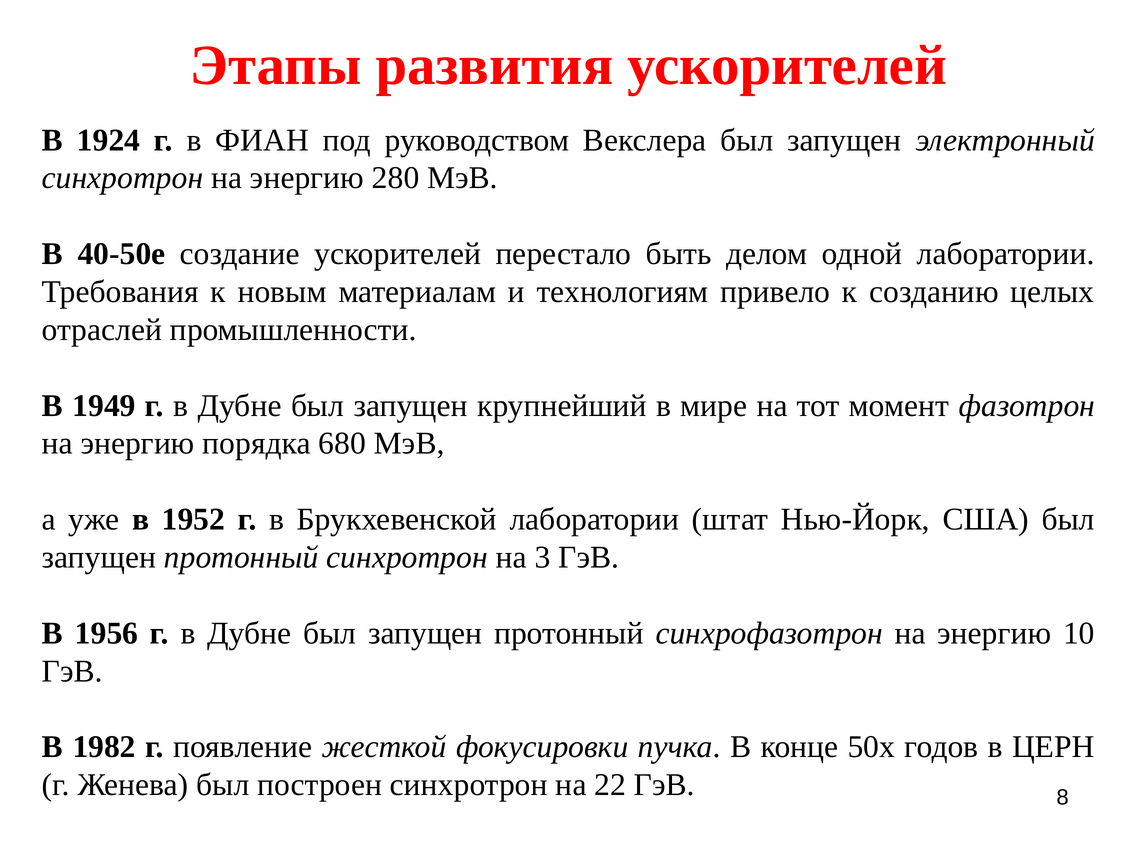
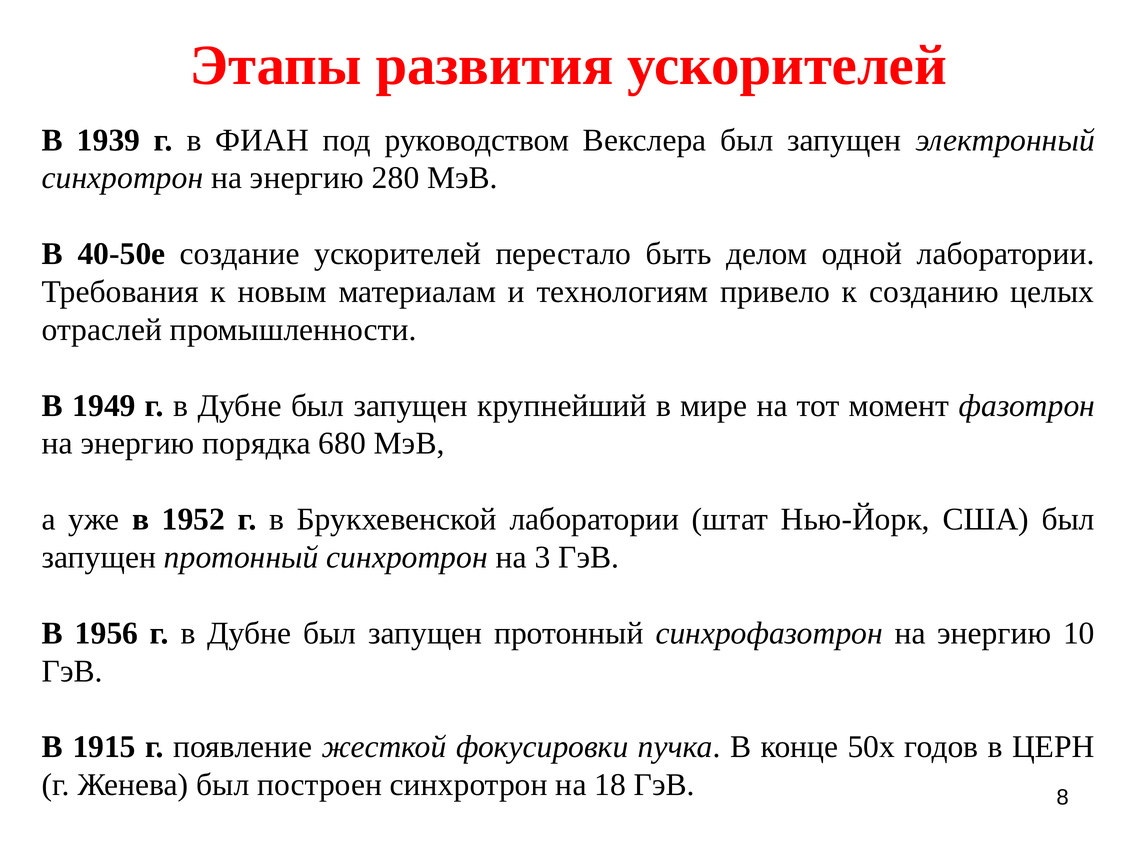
1924: 1924 -> 1939
1982: 1982 -> 1915
22: 22 -> 18
